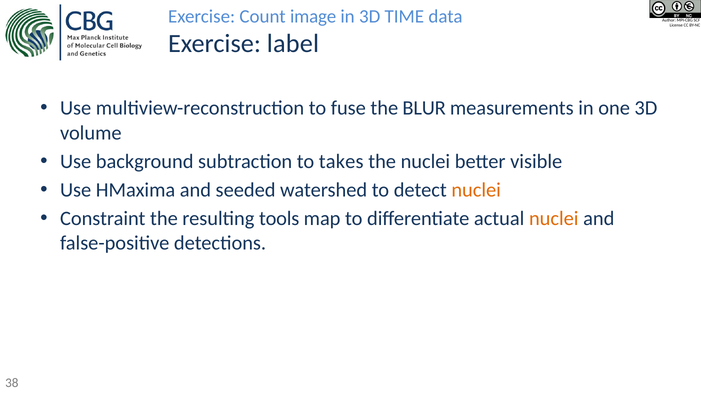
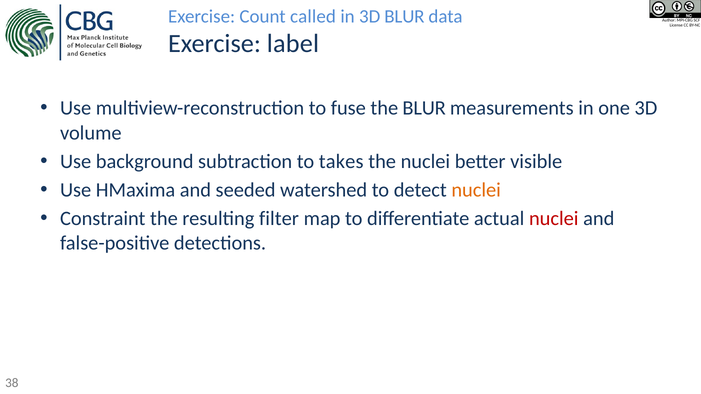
image: image -> called
3D TIME: TIME -> BLUR
tools: tools -> filter
nuclei at (554, 219) colour: orange -> red
